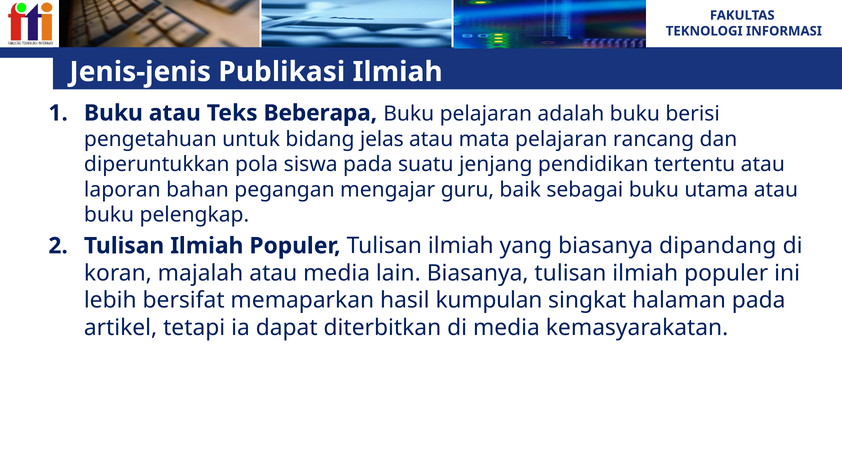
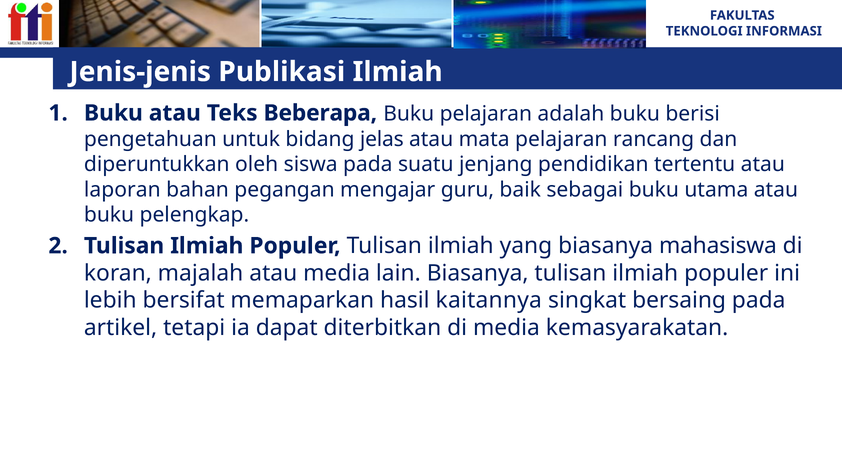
pola: pola -> oleh
dipandang: dipandang -> mahasiswa
kumpulan: kumpulan -> kaitannya
halaman: halaman -> bersaing
